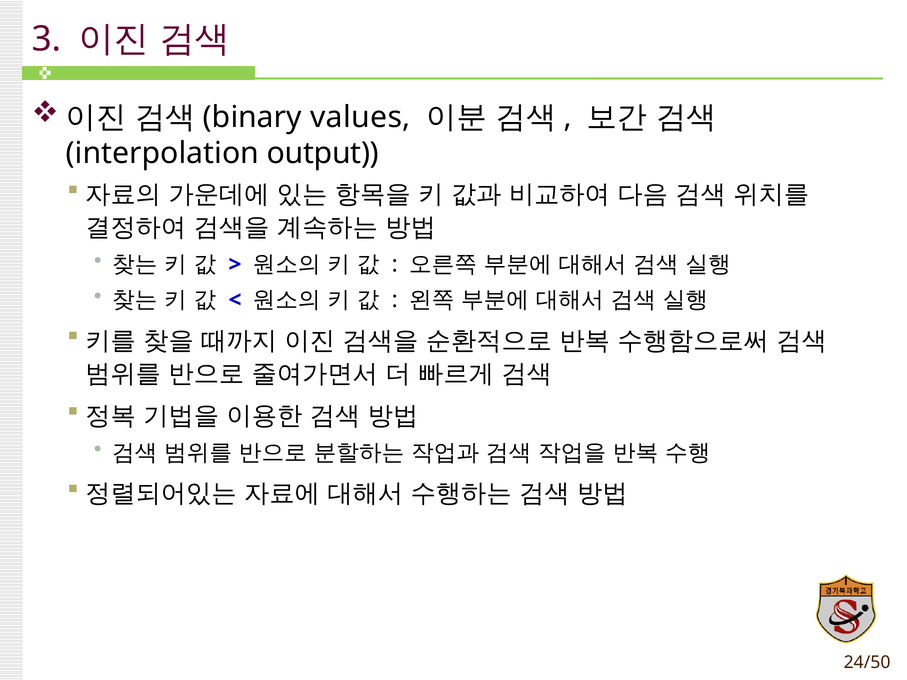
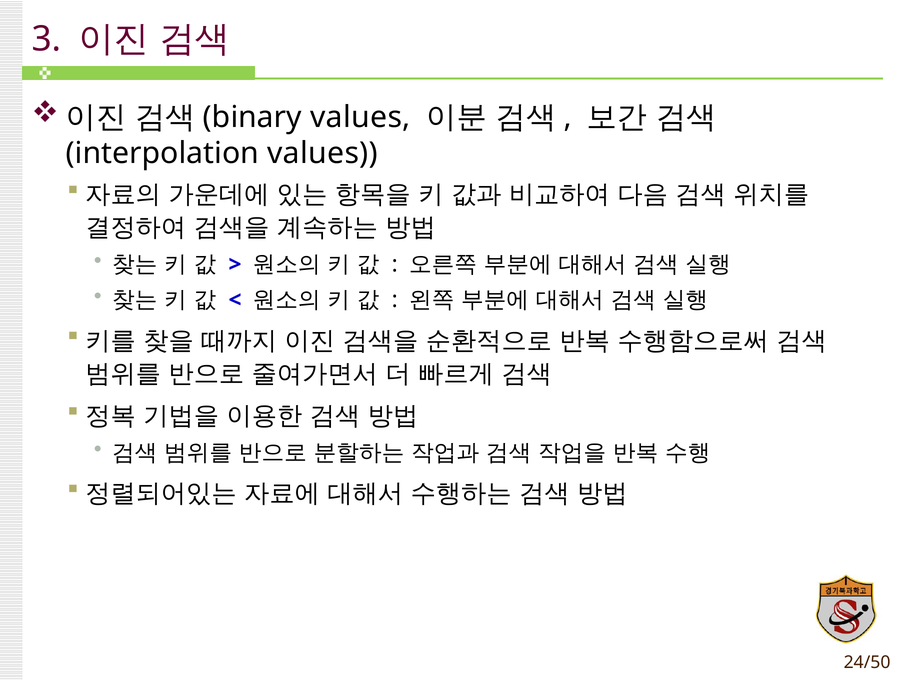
output at (323, 154): output -> values
